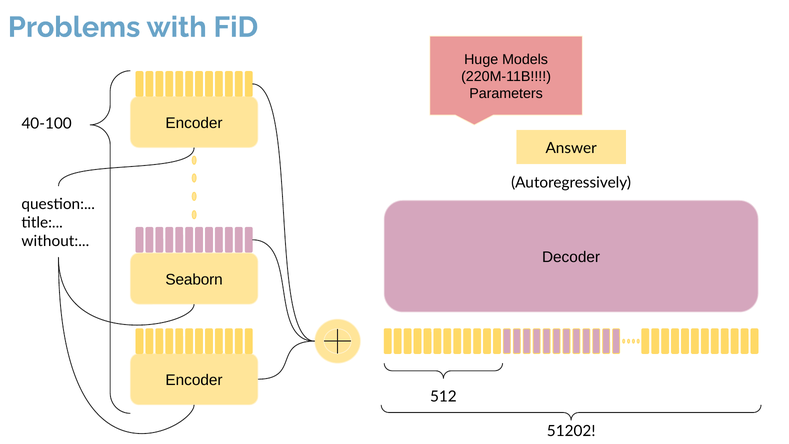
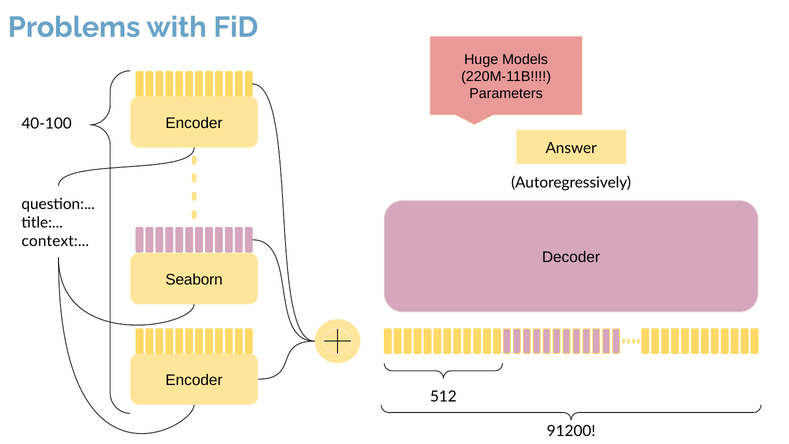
without: without -> context
51202: 51202 -> 91200
